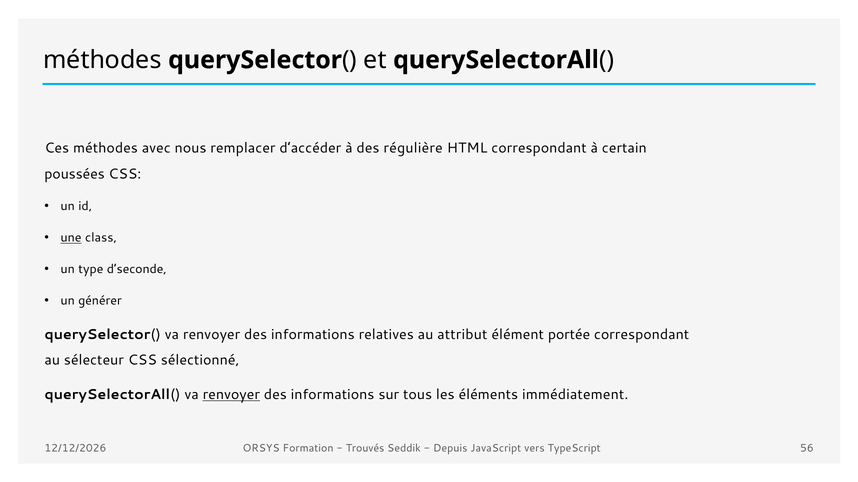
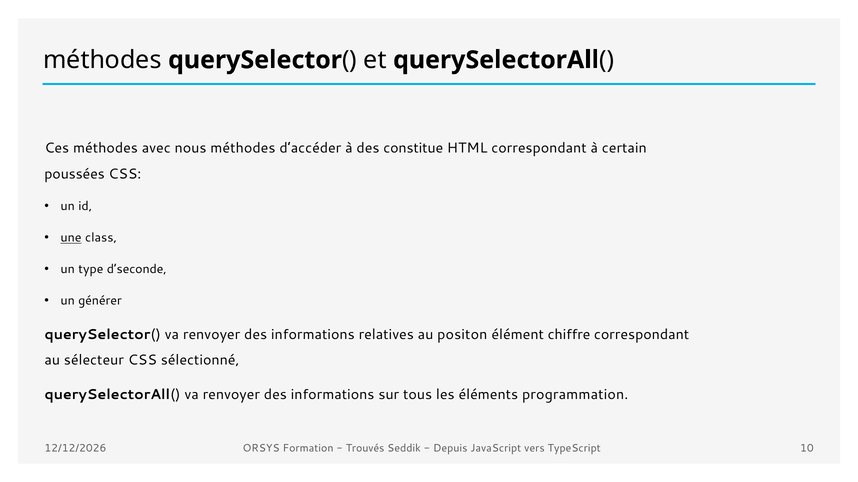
nous remplacer: remplacer -> méthodes
régulière: régulière -> constitue
attribut: attribut -> positon
portée: portée -> chiffre
renvoyer at (231, 395) underline: present -> none
immédiatement: immédiatement -> programmation
56: 56 -> 10
